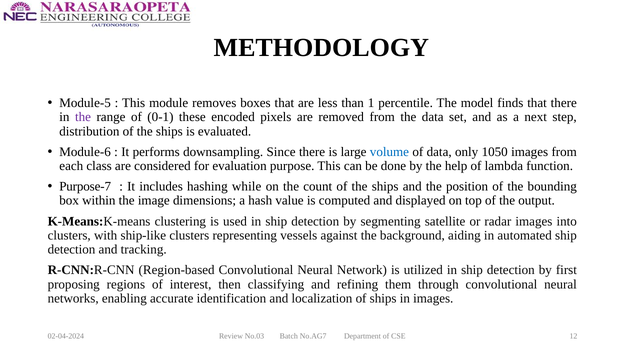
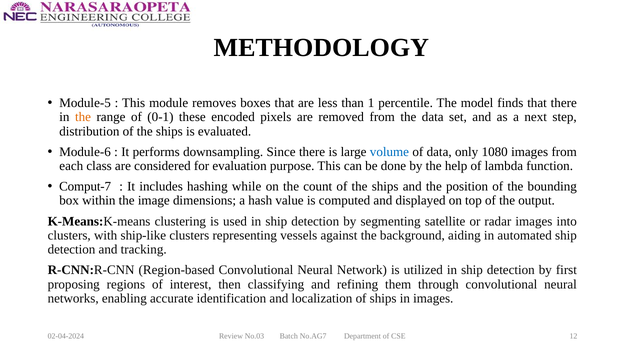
the at (83, 117) colour: purple -> orange
1050: 1050 -> 1080
Purpose-7: Purpose-7 -> Comput-7
